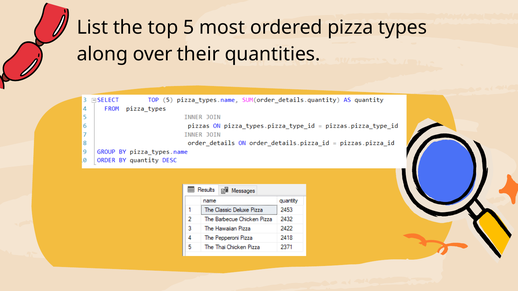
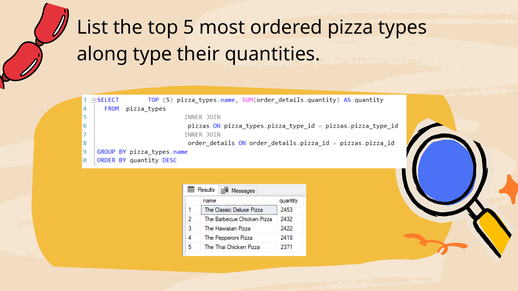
over: over -> type
